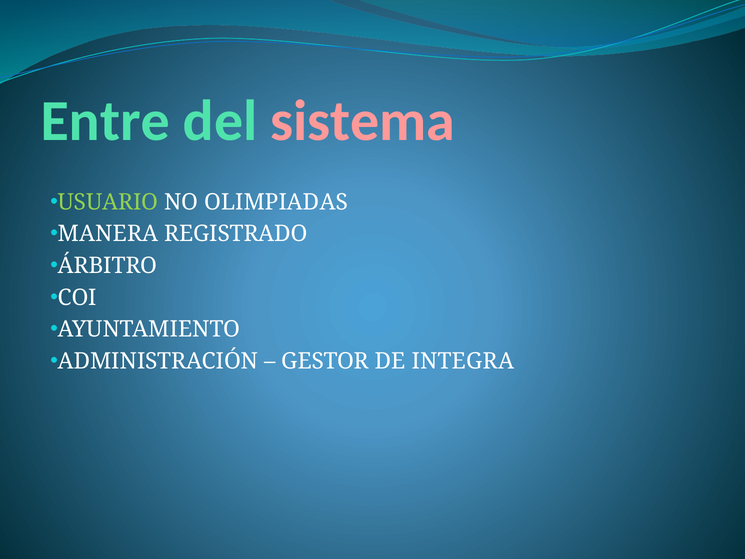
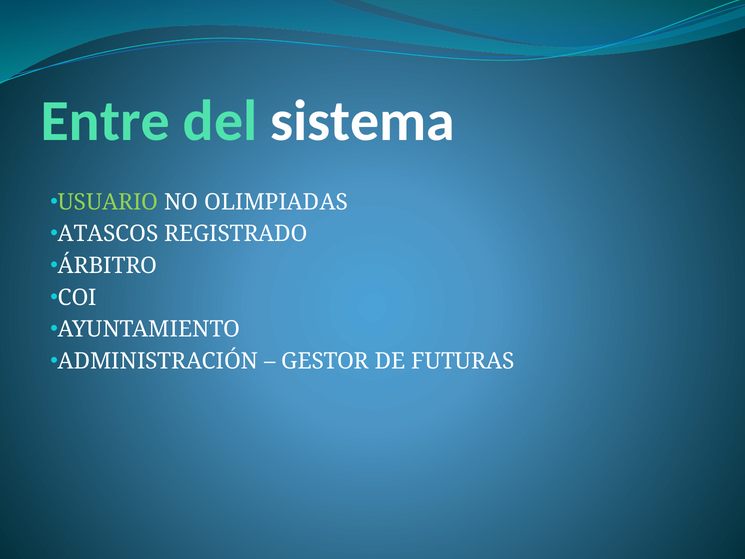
sistema colour: pink -> white
MANERA: MANERA -> ATASCOS
INTEGRA: INTEGRA -> FUTURAS
